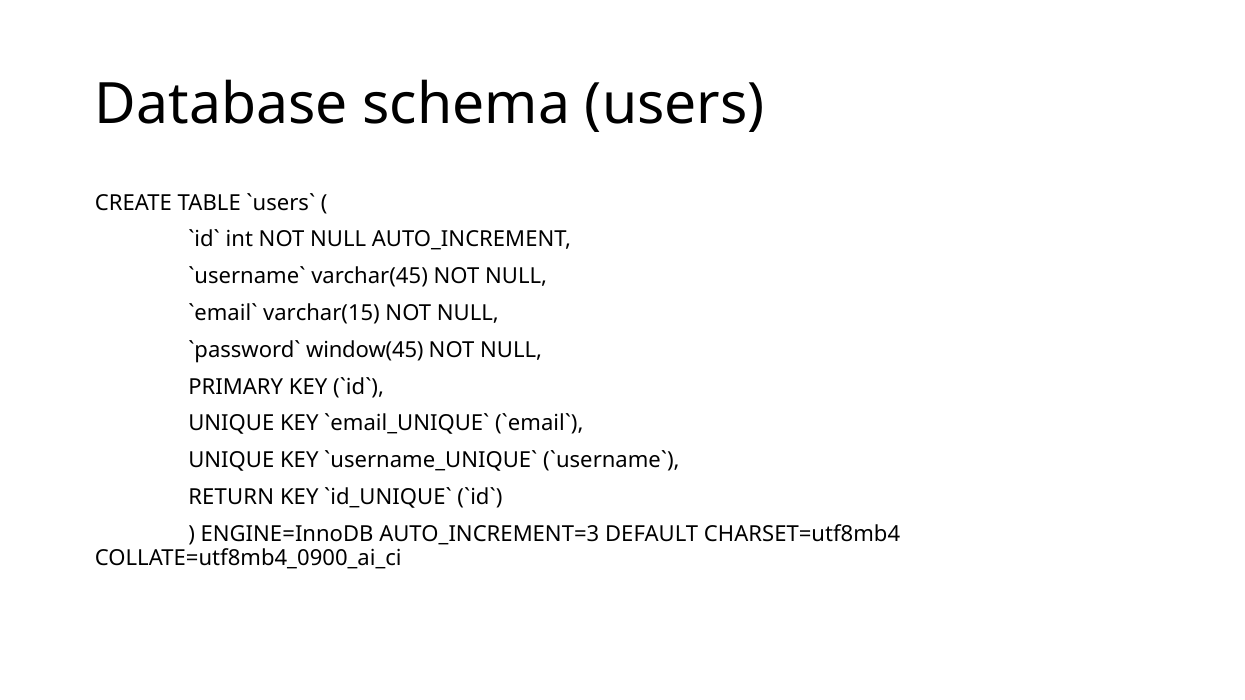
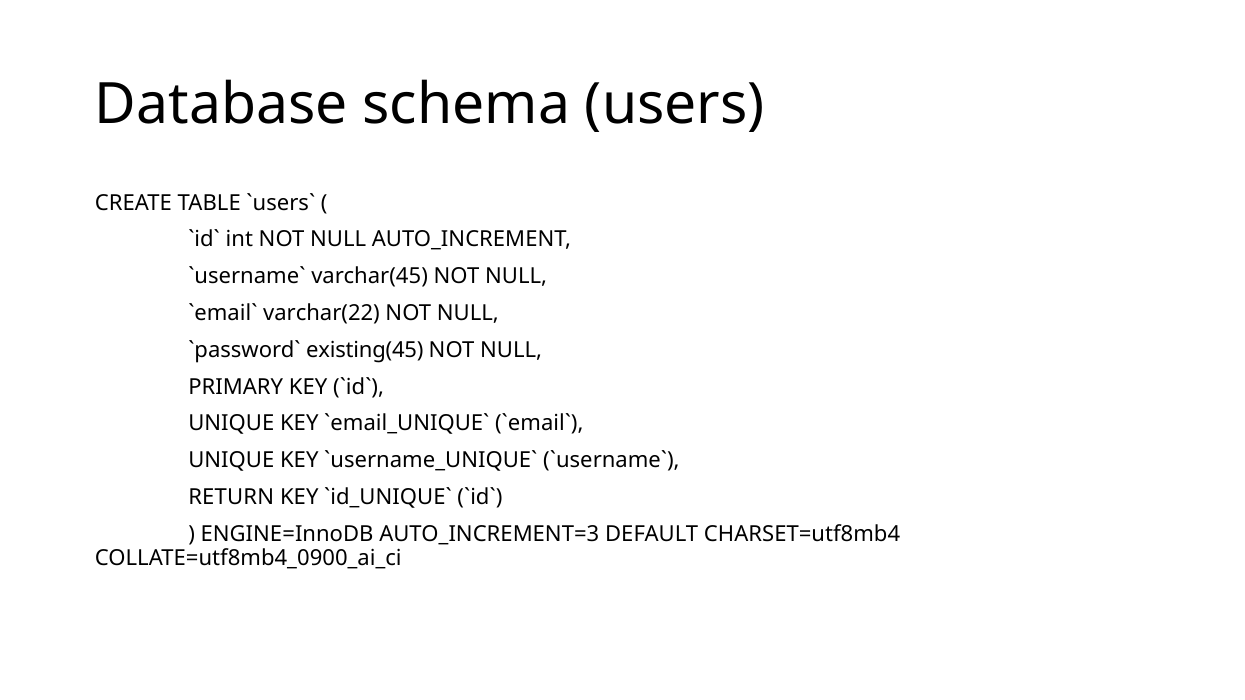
varchar(15: varchar(15 -> varchar(22
window(45: window(45 -> existing(45
